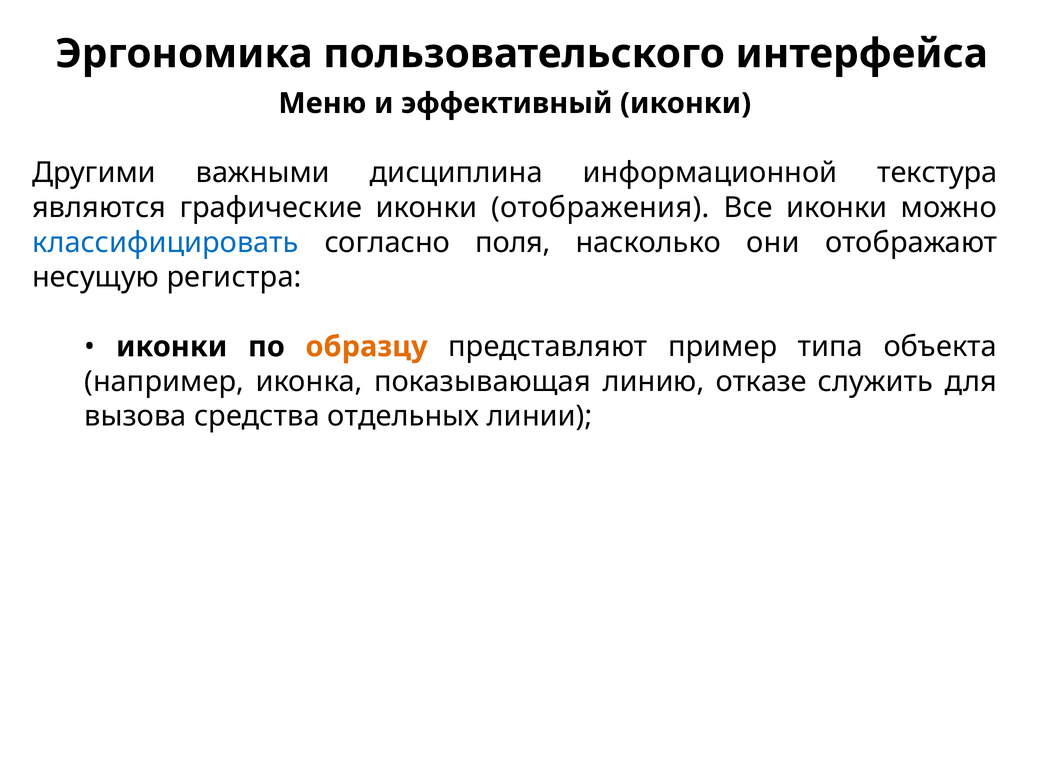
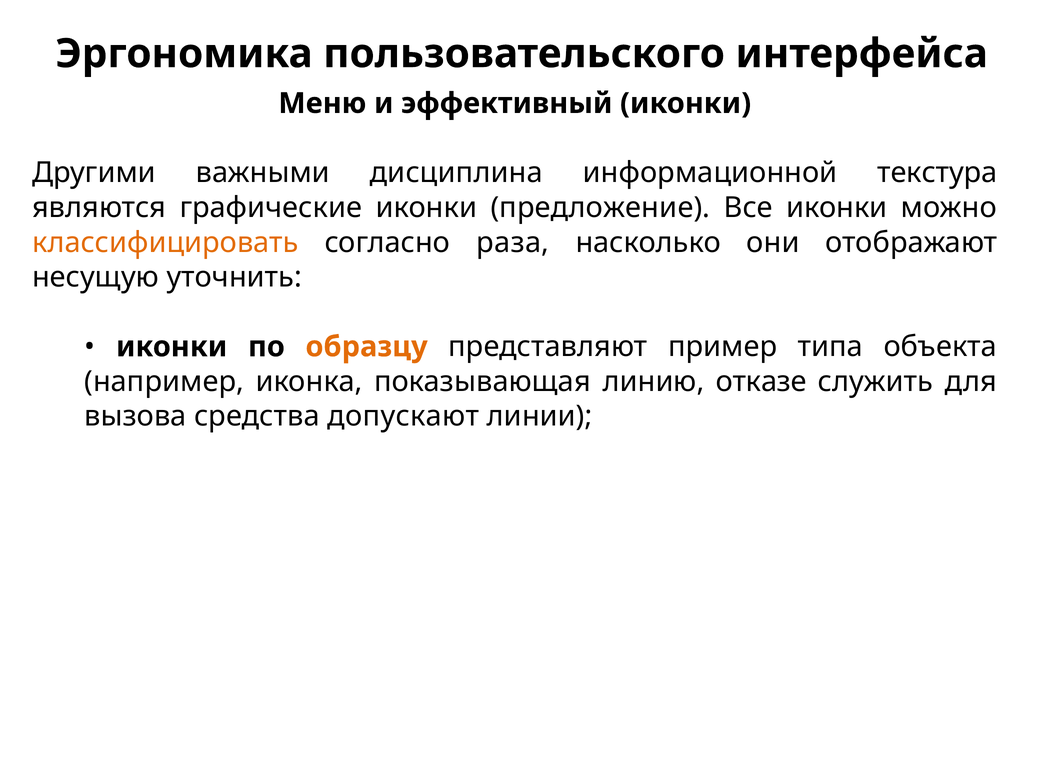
отображения: отображения -> предложение
классифицировать colour: blue -> orange
поля: поля -> раза
регистра: регистра -> уточнить
отдельных: отдельных -> допускают
